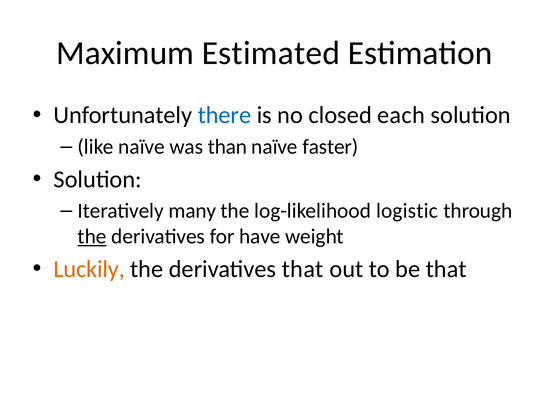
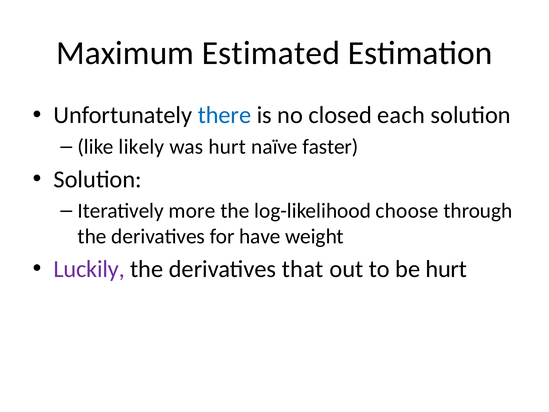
like naïve: naïve -> likely
was than: than -> hurt
many: many -> more
logistic: logistic -> choose
the at (92, 236) underline: present -> none
Luckily colour: orange -> purple
be that: that -> hurt
